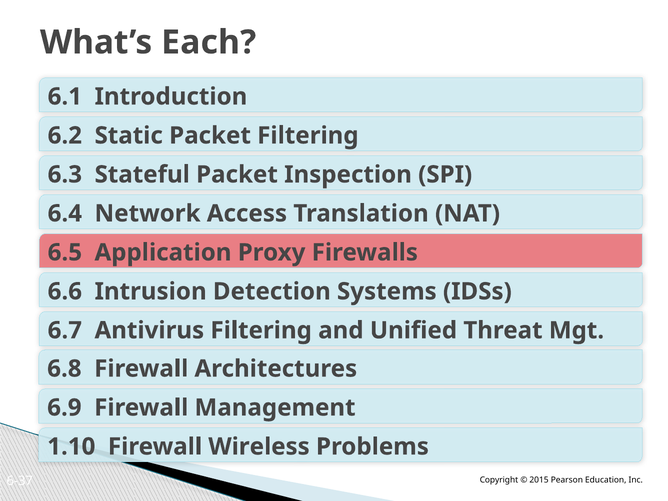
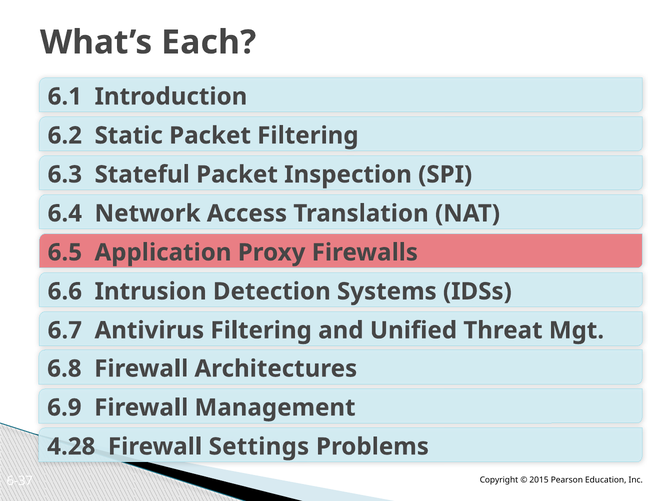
1.10: 1.10 -> 4.28
Wireless: Wireless -> Settings
